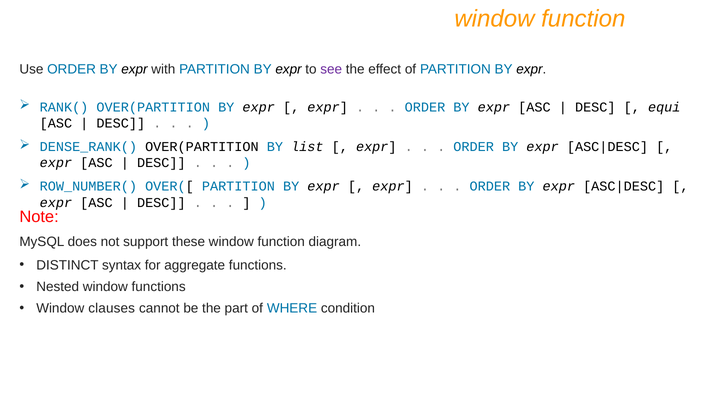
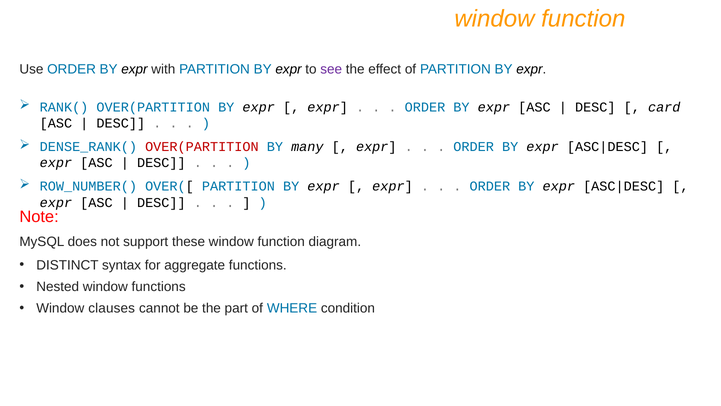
equi: equi -> card
OVER(PARTITION at (202, 147) colour: black -> red
list: list -> many
